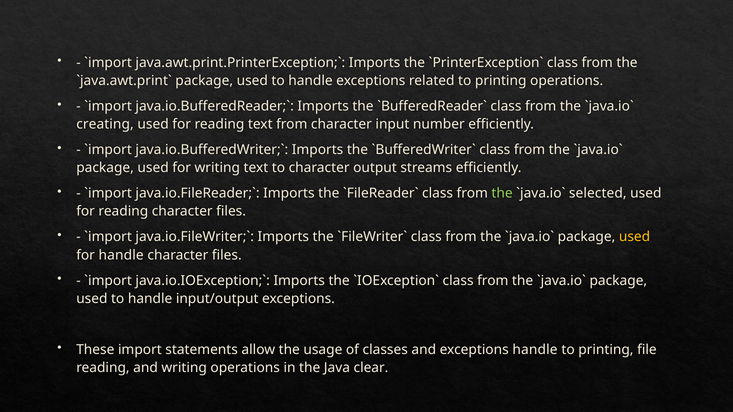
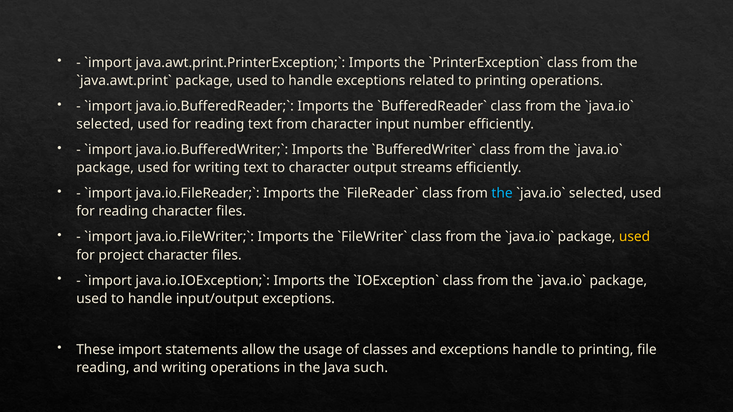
creating at (105, 124): creating -> selected
the at (502, 193) colour: light green -> light blue
for handle: handle -> project
clear: clear -> such
